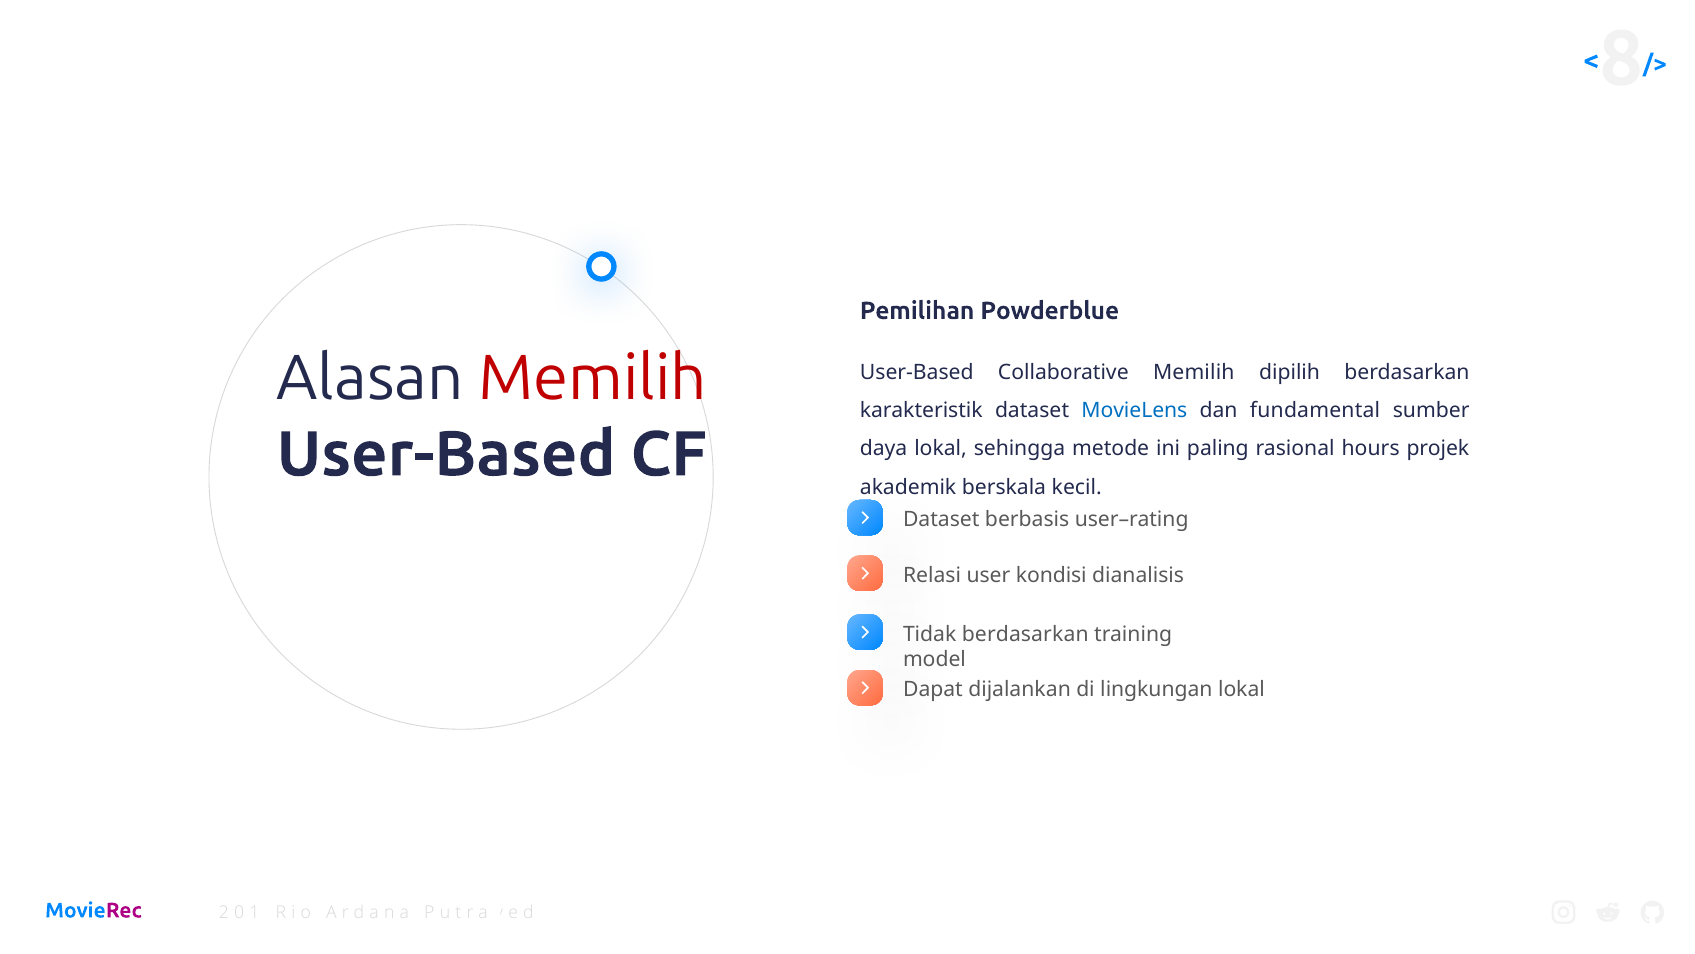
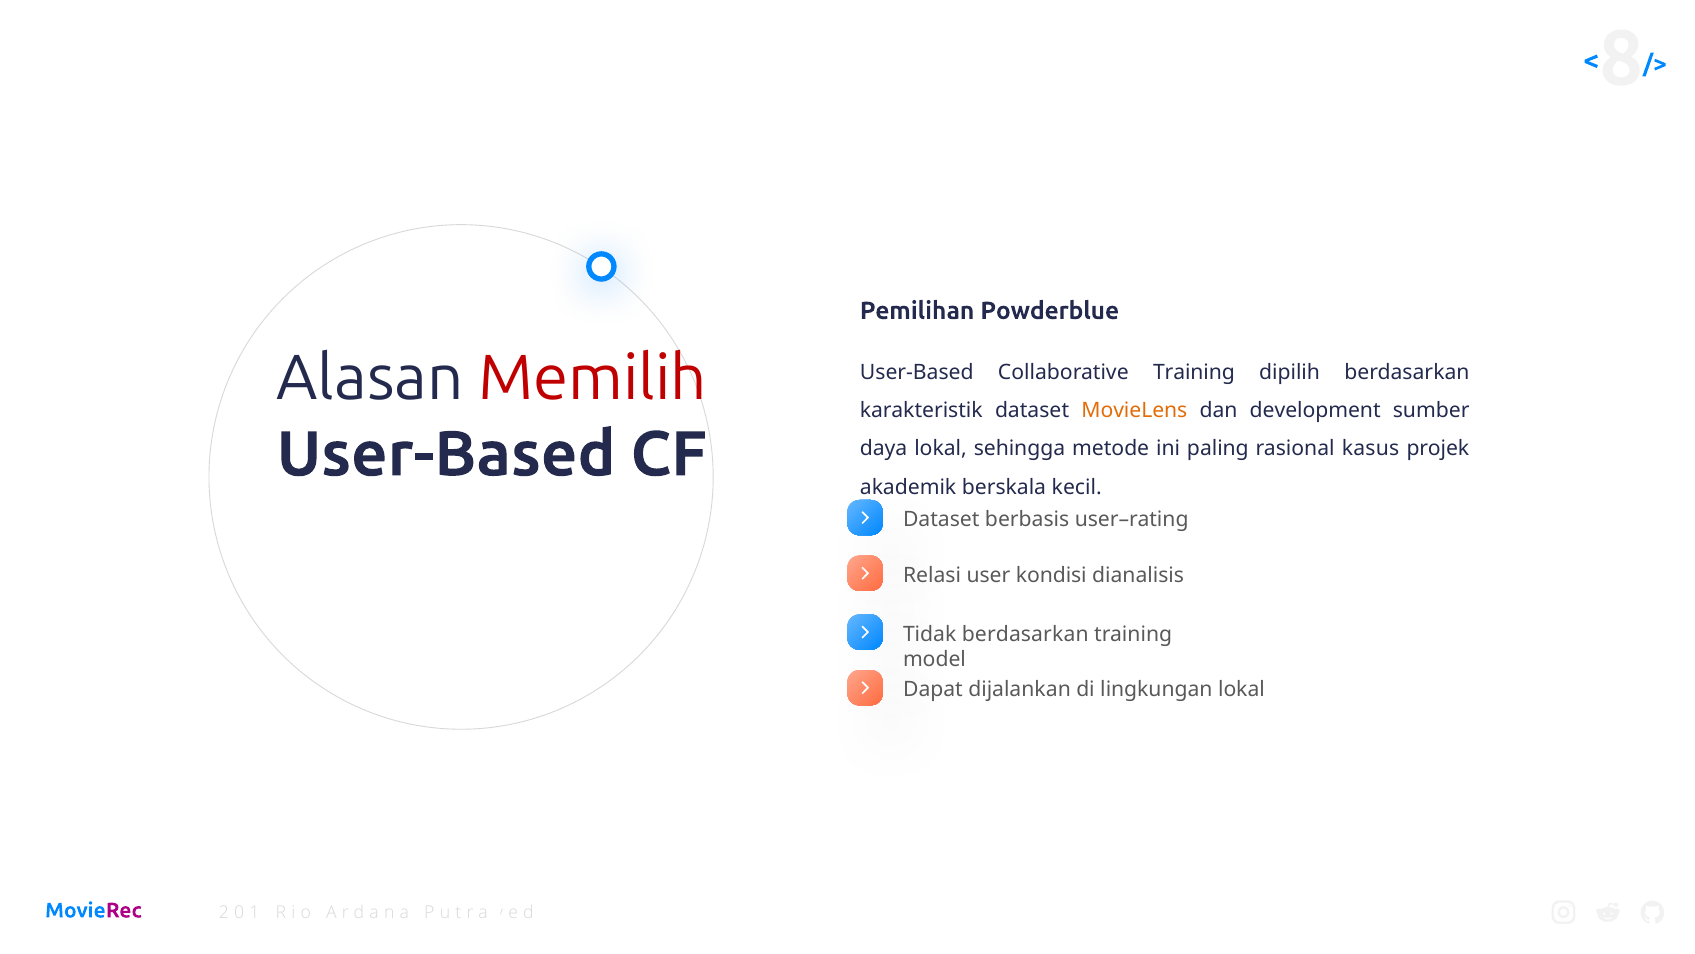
Collaborative Memilih: Memilih -> Training
MovieLens colour: blue -> orange
fundamental: fundamental -> development
hours: hours -> kasus
